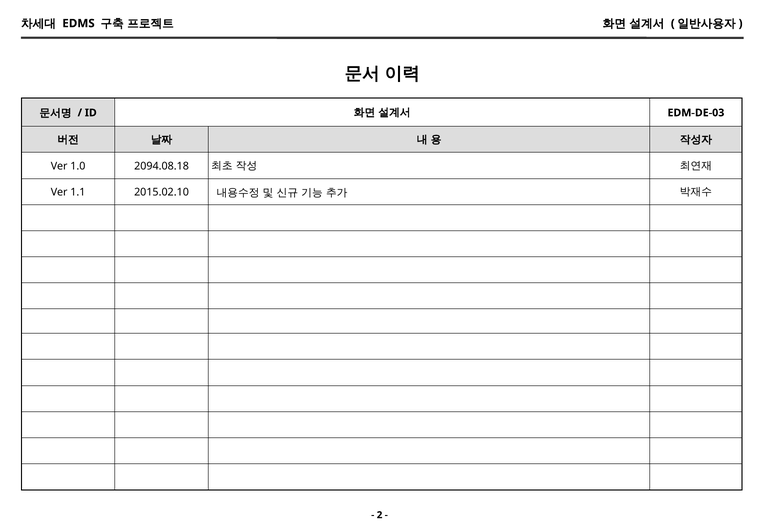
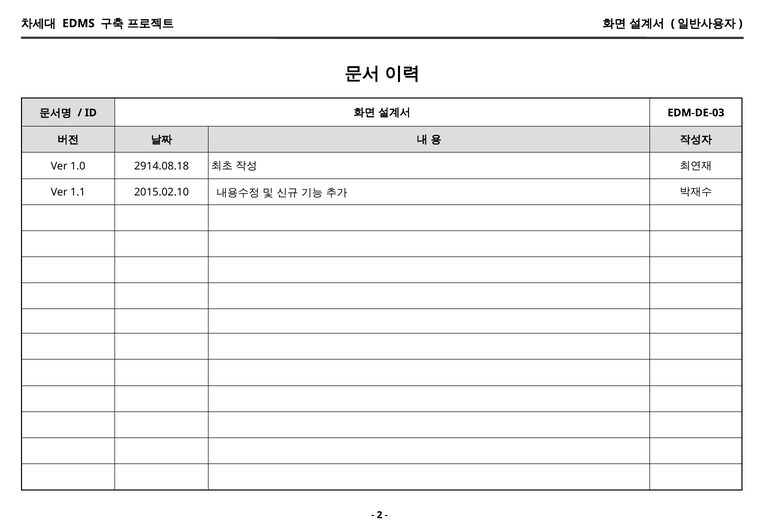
2094.08.18: 2094.08.18 -> 2914.08.18
